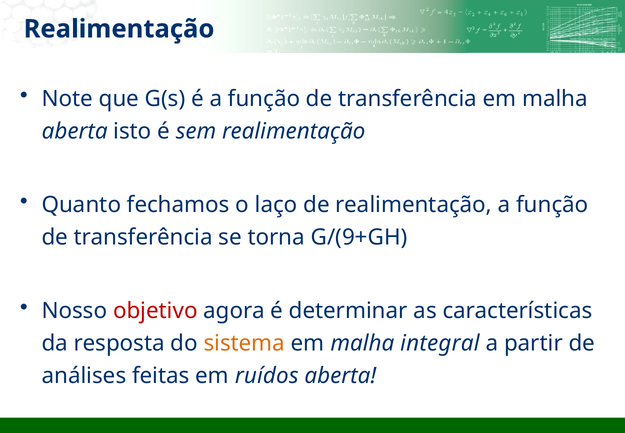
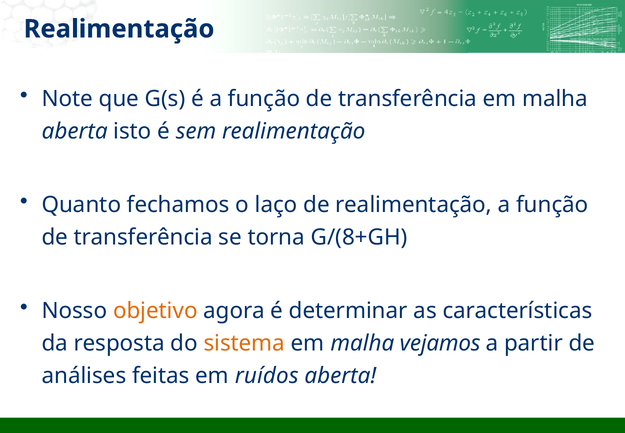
G/(9+GH: G/(9+GH -> G/(8+GH
objetivo colour: red -> orange
integral: integral -> vejamos
